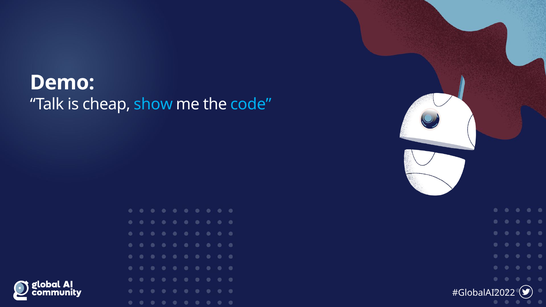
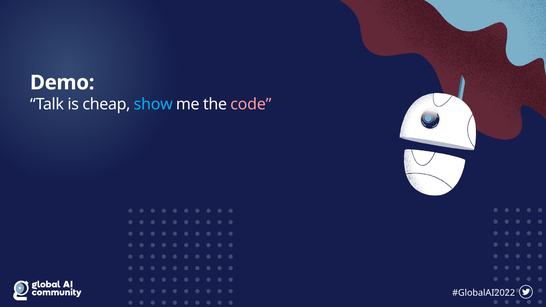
code colour: light blue -> pink
